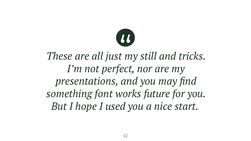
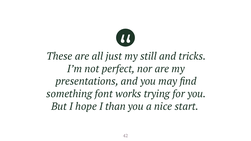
future: future -> trying
used: used -> than
